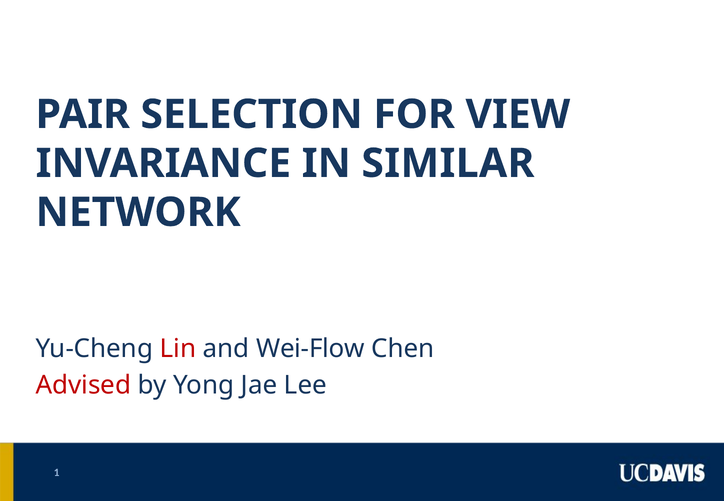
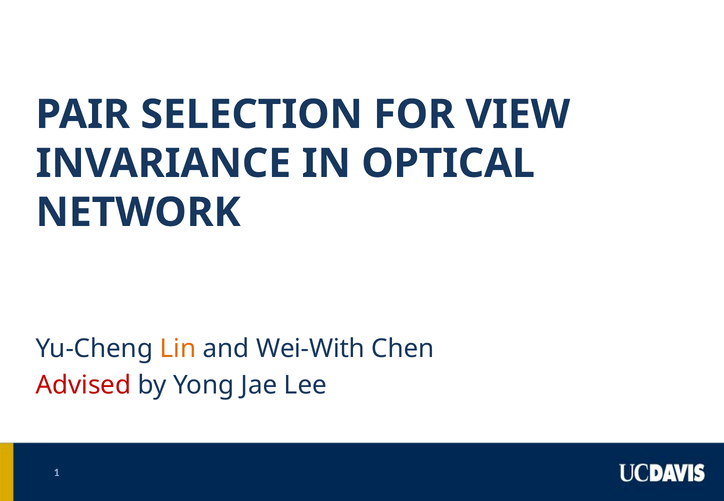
SIMILAR: SIMILAR -> OPTICAL
Lin colour: red -> orange
Wei-Flow: Wei-Flow -> Wei-With
